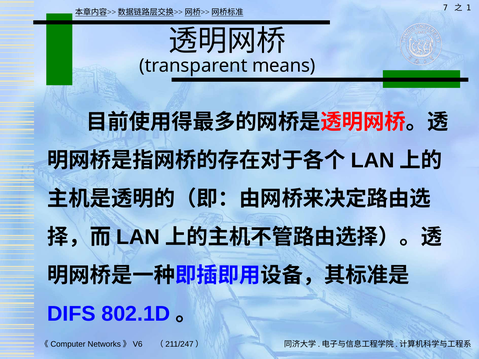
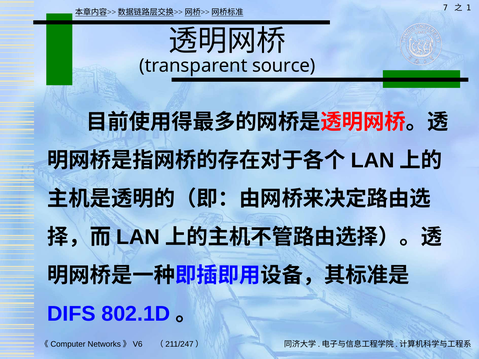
means: means -> source
